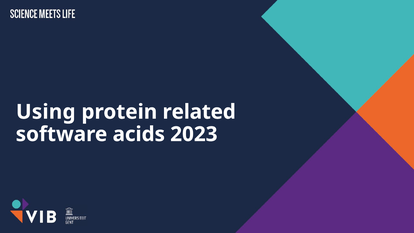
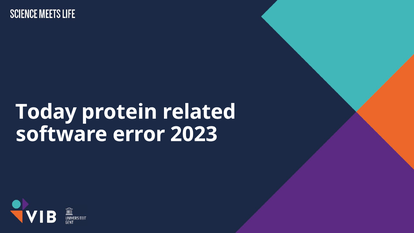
Using: Using -> Today
acids: acids -> error
